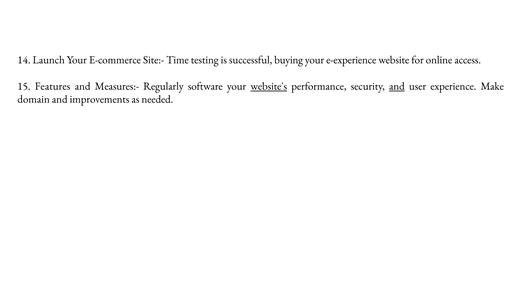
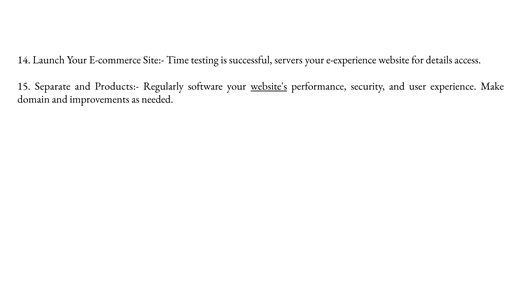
buying: buying -> servers
online: online -> details
Features: Features -> Separate
Measures:-: Measures:- -> Products:-
and at (397, 86) underline: present -> none
